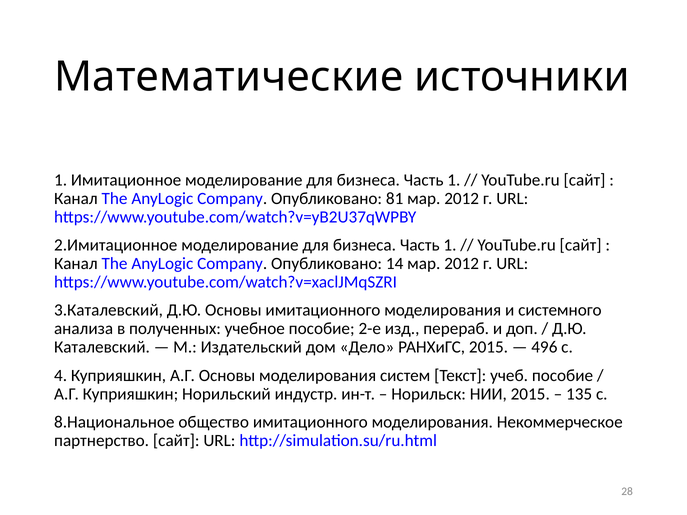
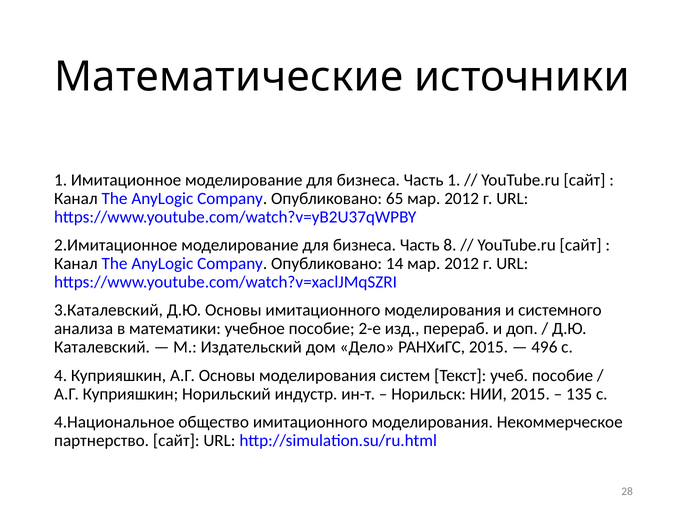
81: 81 -> 65
1 at (450, 245): 1 -> 8
полученных: полученных -> математики
8.Национальное: 8.Национальное -> 4.Национальное
